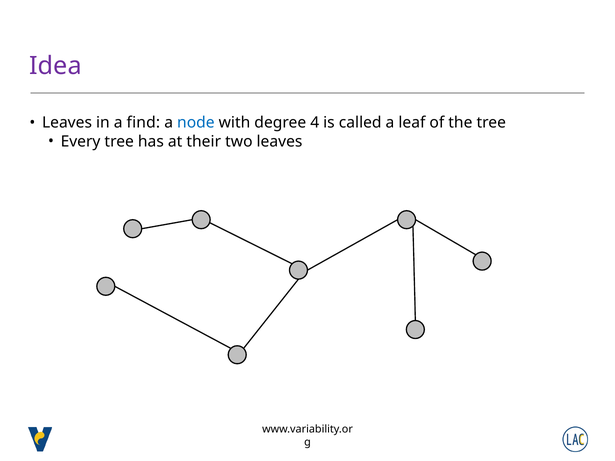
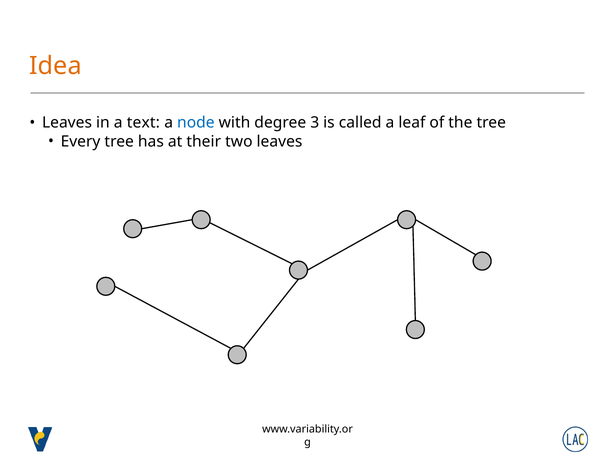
Idea colour: purple -> orange
find: find -> text
4: 4 -> 3
